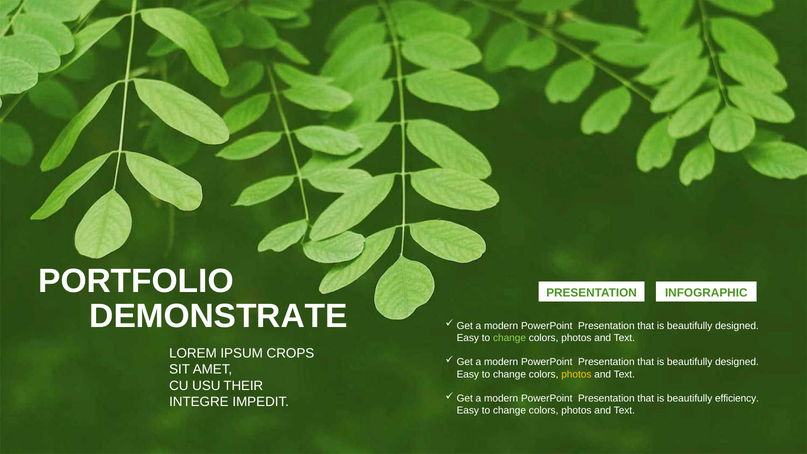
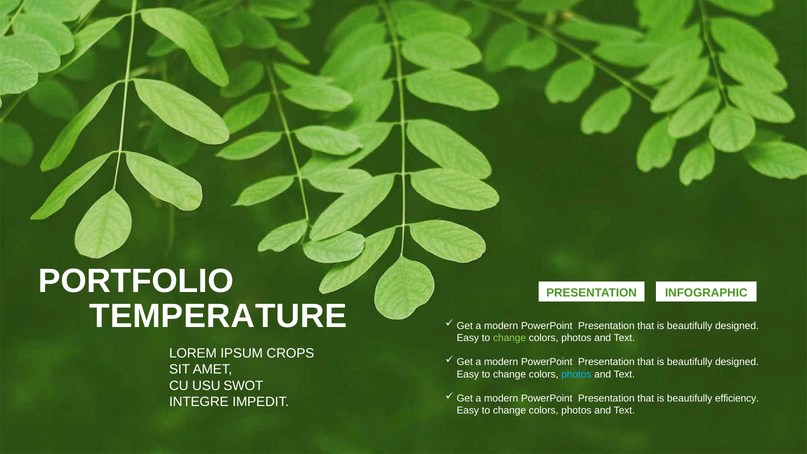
DEMONSTRATE: DEMONSTRATE -> TEMPERATURE
photos at (576, 374) colour: yellow -> light blue
THEIR: THEIR -> SWOT
